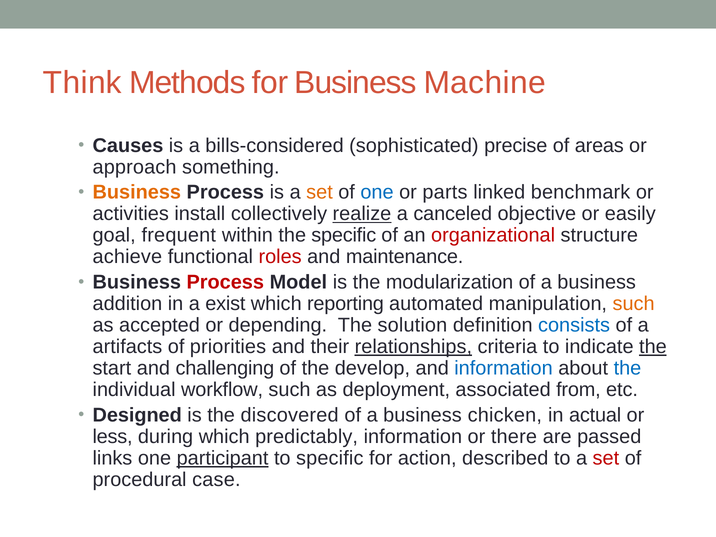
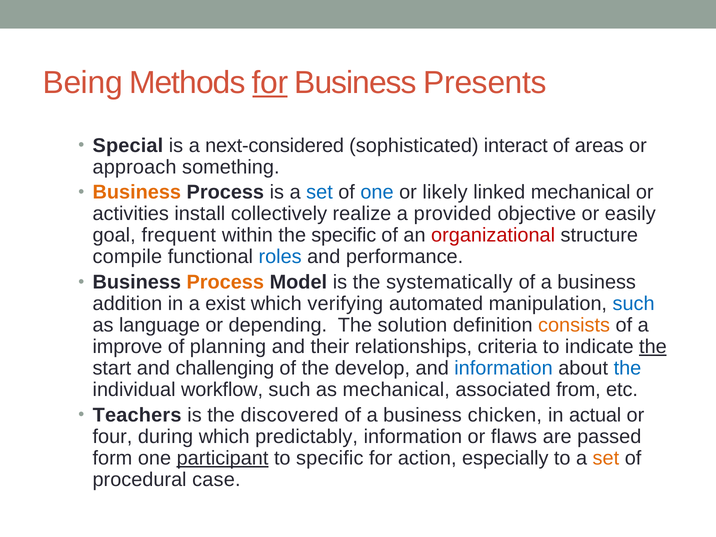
Think: Think -> Being
for at (270, 83) underline: none -> present
Machine: Machine -> Presents
Causes: Causes -> Special
bills-considered: bills-considered -> next-considered
precise: precise -> interact
set at (319, 192) colour: orange -> blue
parts: parts -> likely
linked benchmark: benchmark -> mechanical
realize underline: present -> none
canceled: canceled -> provided
achieve: achieve -> compile
roles colour: red -> blue
maintenance: maintenance -> performance
Process at (225, 282) colour: red -> orange
modularization: modularization -> systematically
reporting: reporting -> verifying
such at (634, 304) colour: orange -> blue
accepted: accepted -> language
consists colour: blue -> orange
artifacts: artifacts -> improve
priorities: priorities -> planning
relationships underline: present -> none
as deployment: deployment -> mechanical
Designed: Designed -> Teachers
less: less -> four
there: there -> flaws
links: links -> form
described: described -> especially
set at (606, 458) colour: red -> orange
